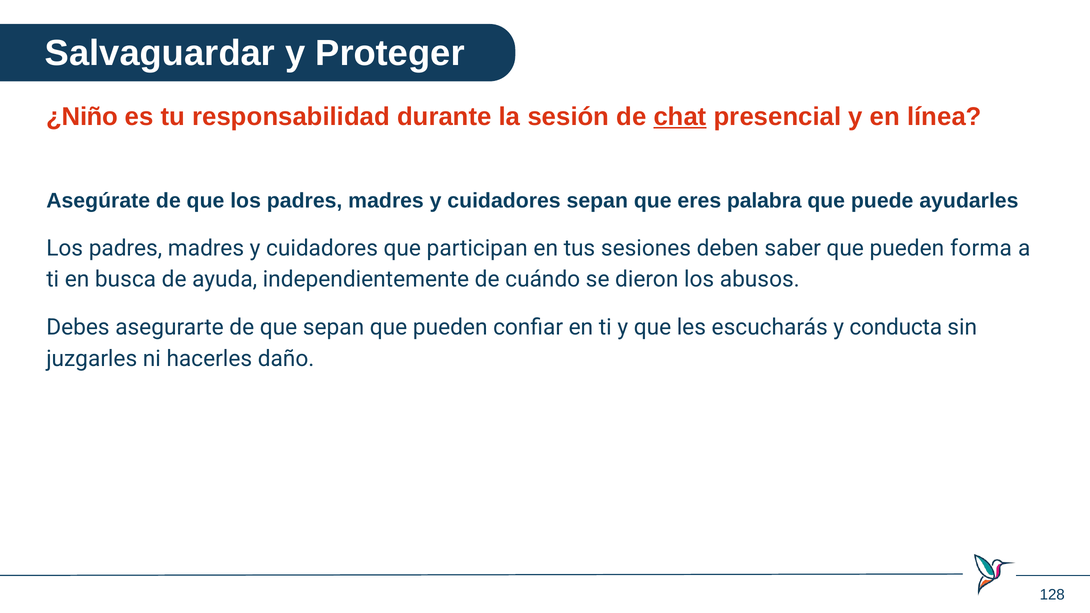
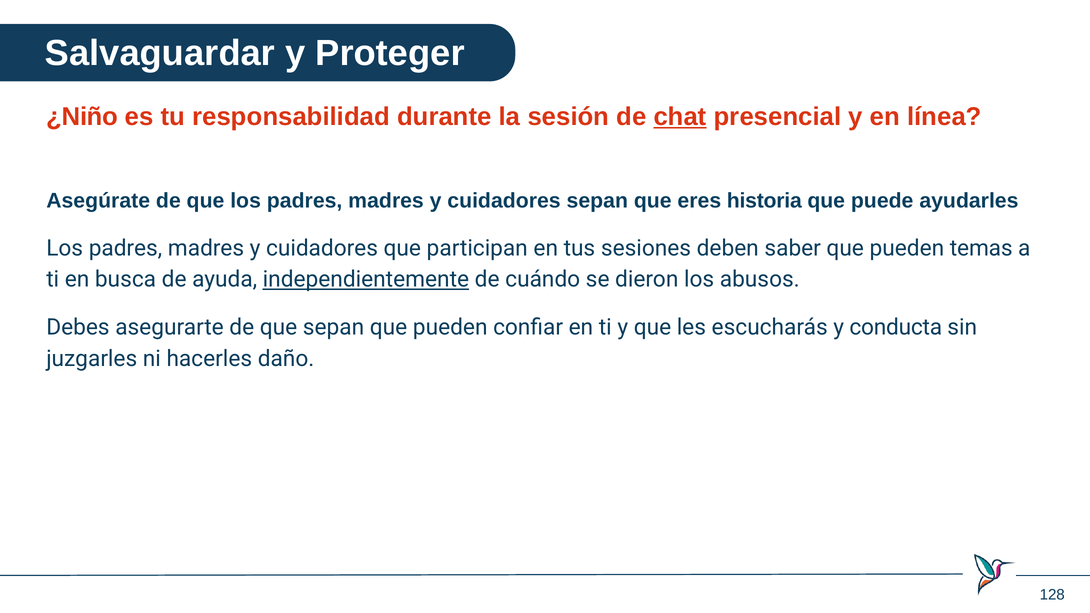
palabra: palabra -> historia
forma: forma -> temas
independientemente underline: none -> present
